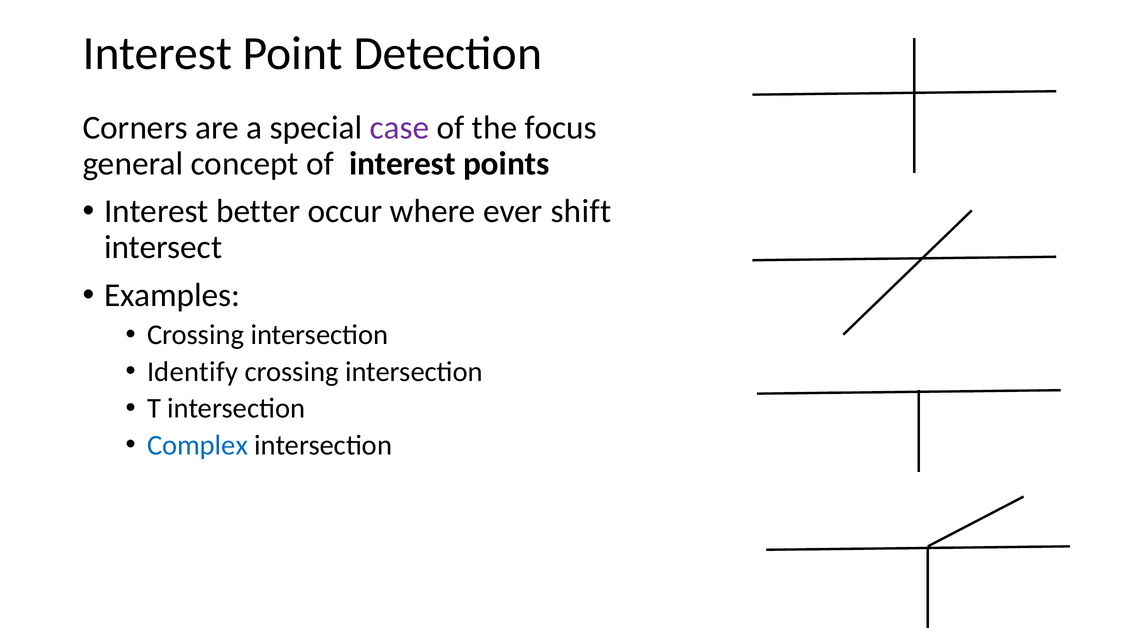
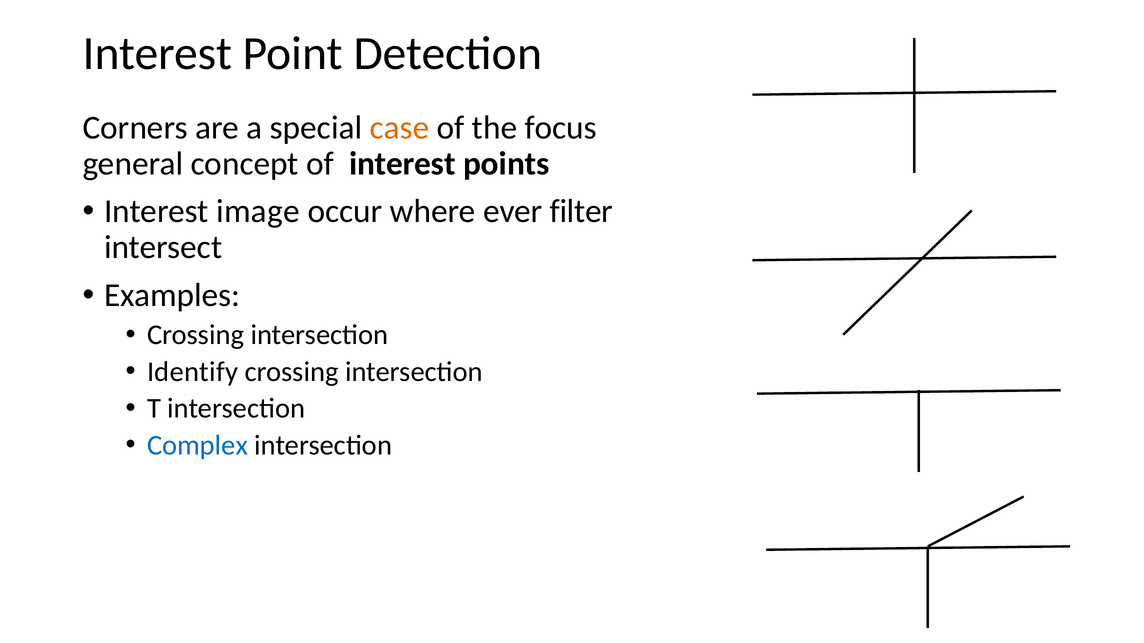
case colour: purple -> orange
better: better -> image
shift: shift -> filter
